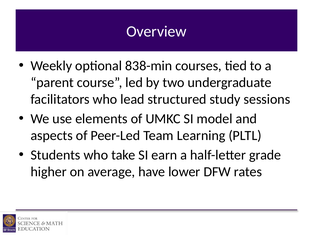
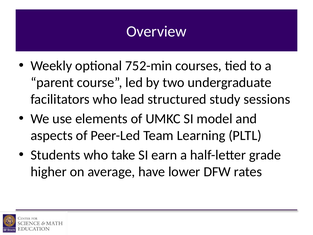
838-min: 838-min -> 752-min
